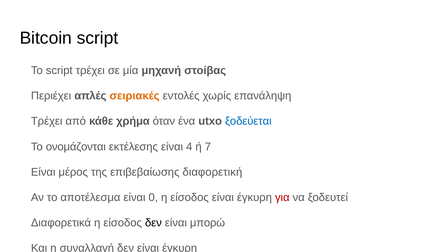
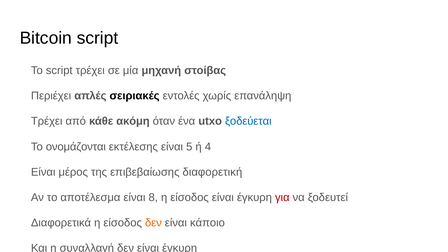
σειριακές colour: orange -> black
χρήμα: χρήμα -> ακόμη
4: 4 -> 5
7: 7 -> 4
0: 0 -> 8
δεν at (153, 223) colour: black -> orange
μπορώ: μπορώ -> κάποιο
